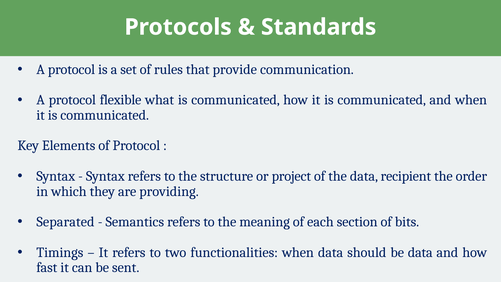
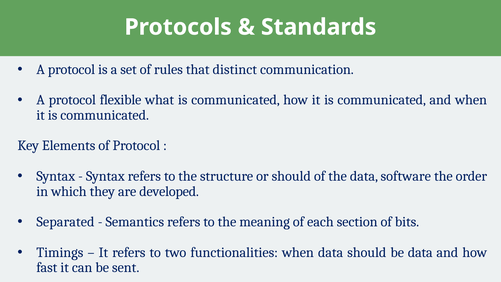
provide: provide -> distinct
or project: project -> should
recipient: recipient -> software
providing: providing -> developed
